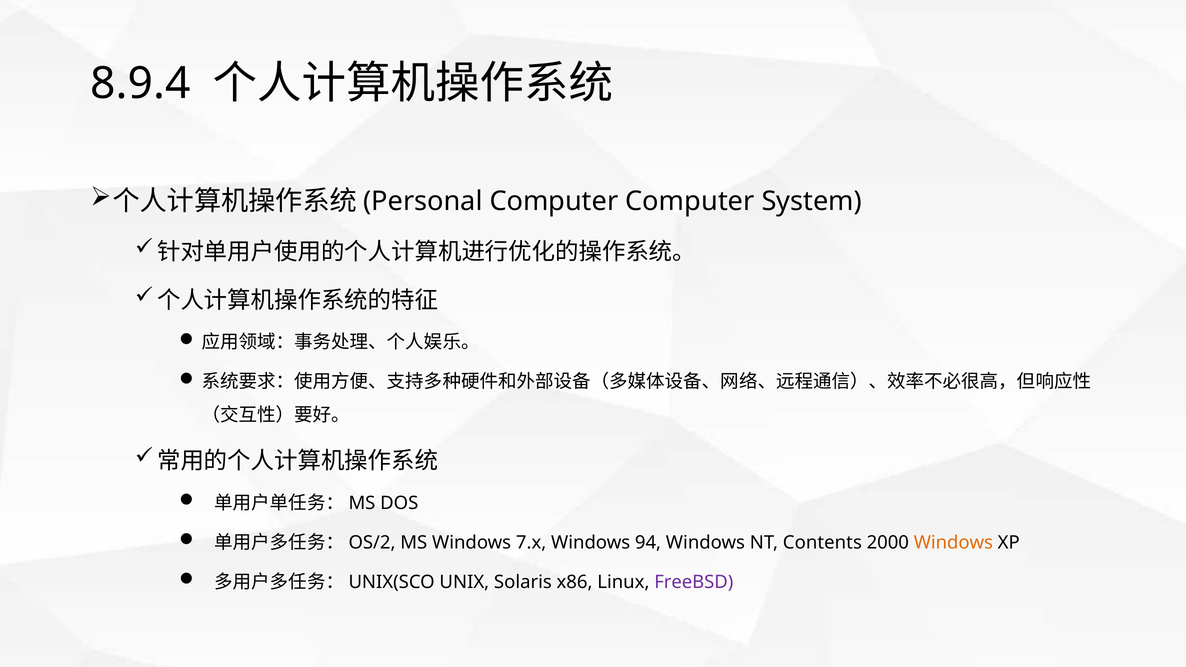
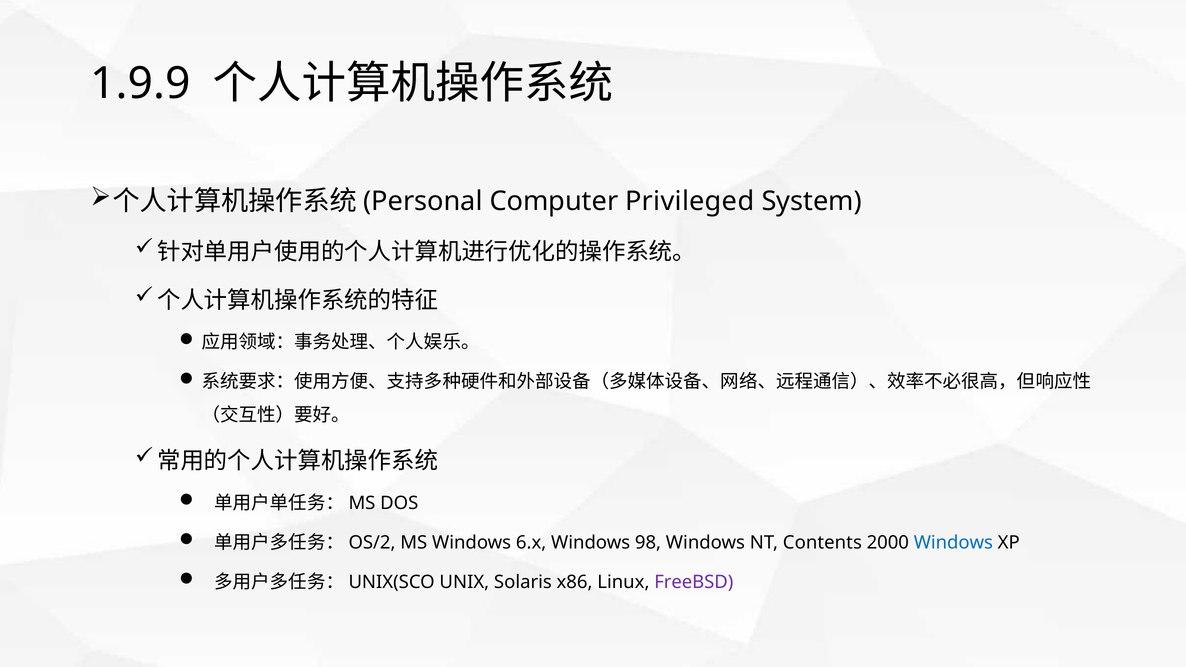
8.9.4: 8.9.4 -> 1.9.9
Computer Computer: Computer -> Privileged
7.x: 7.x -> 6.x
94: 94 -> 98
Windows at (953, 543) colour: orange -> blue
